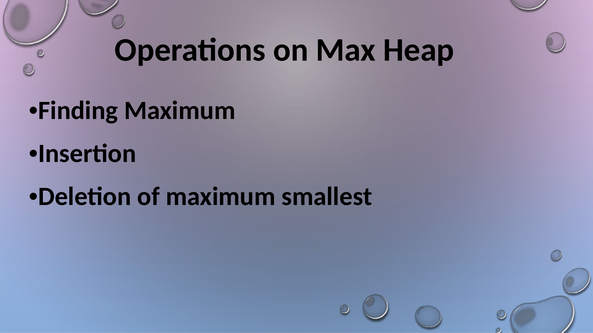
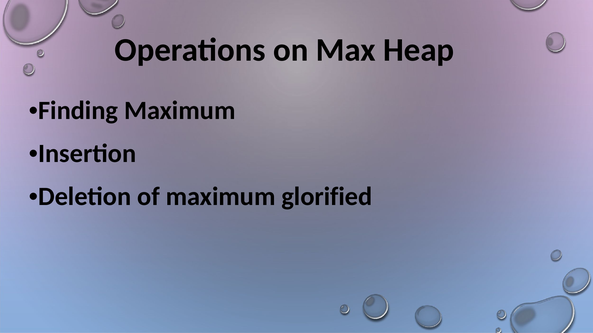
smallest: smallest -> glorified
